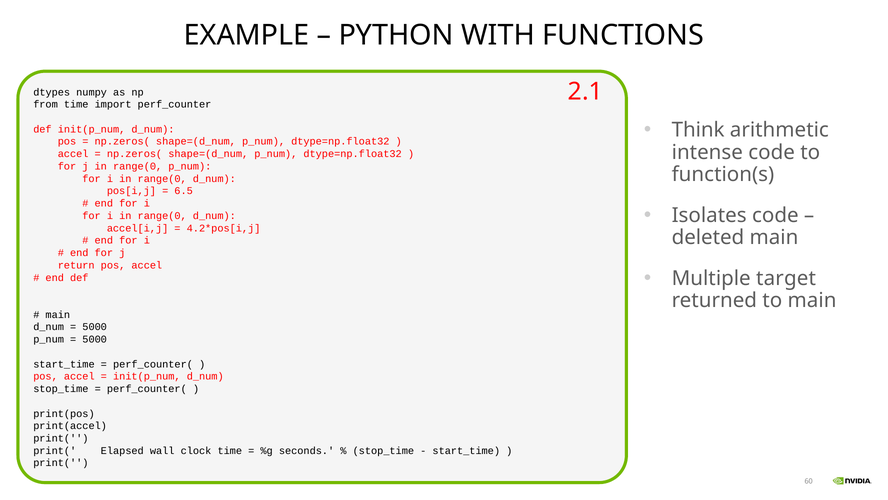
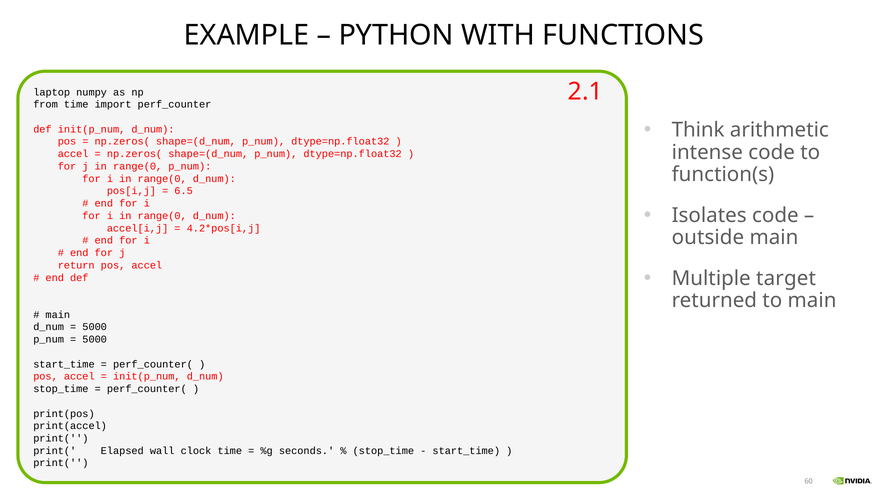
dtypes: dtypes -> laptop
deleted: deleted -> outside
